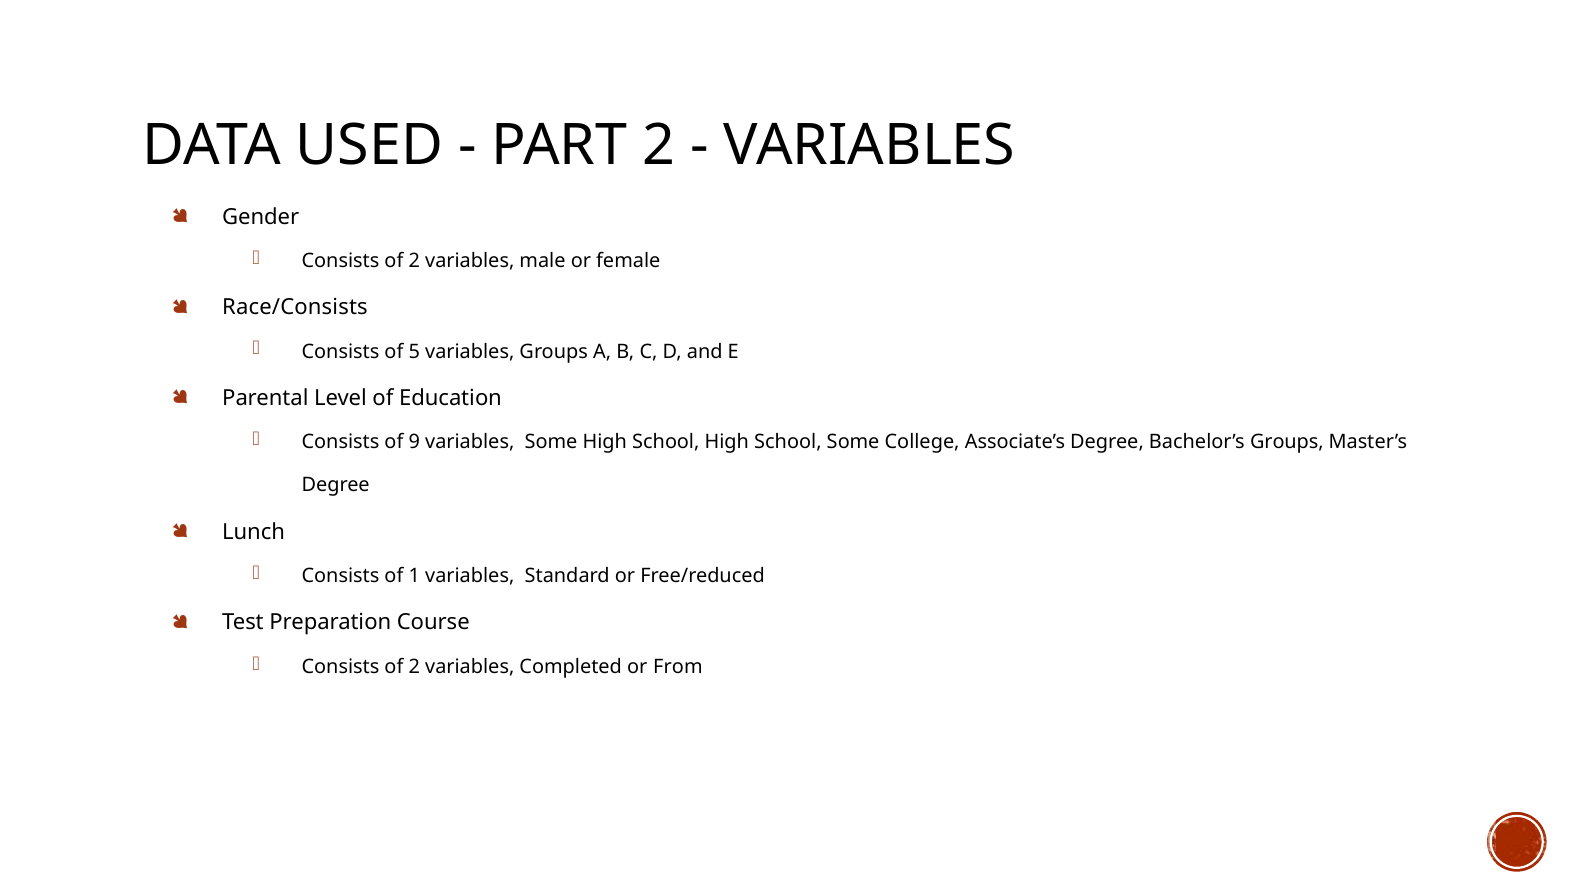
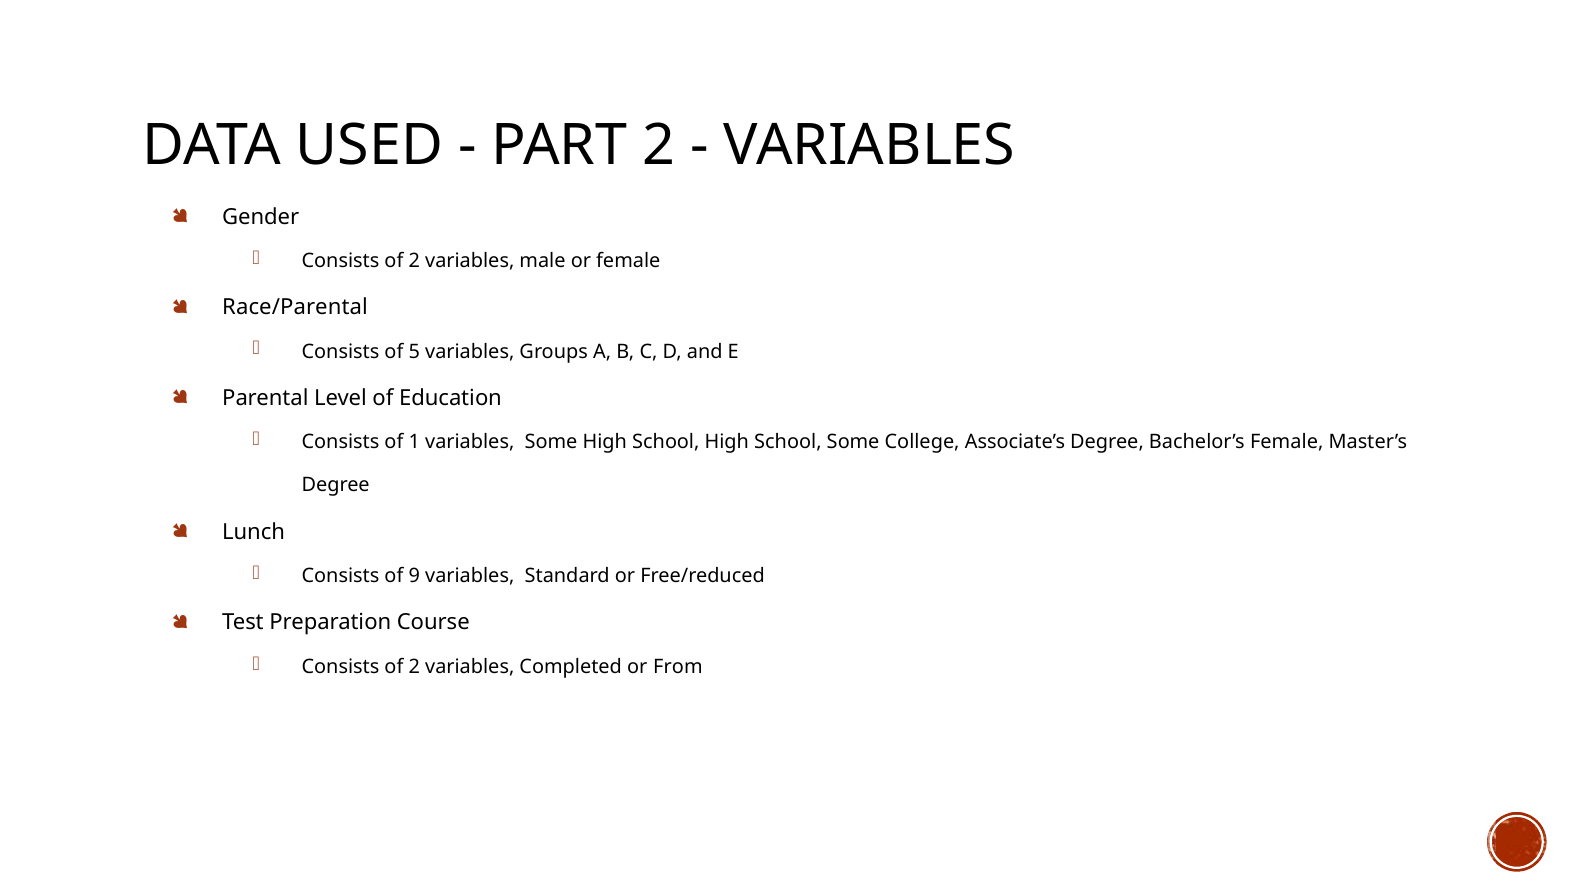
Race/Consists: Race/Consists -> Race/Parental
9: 9 -> 1
Bachelor’s Groups: Groups -> Female
1: 1 -> 9
